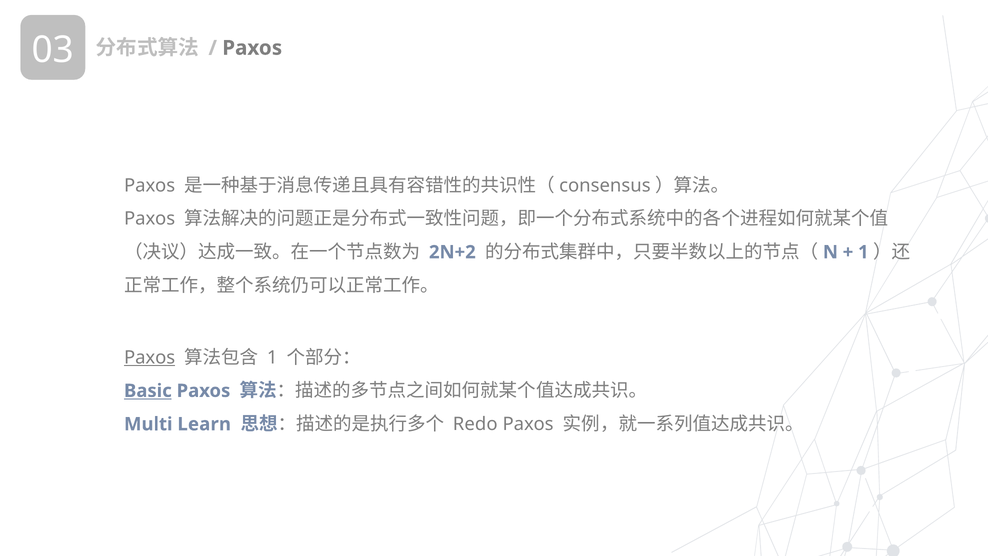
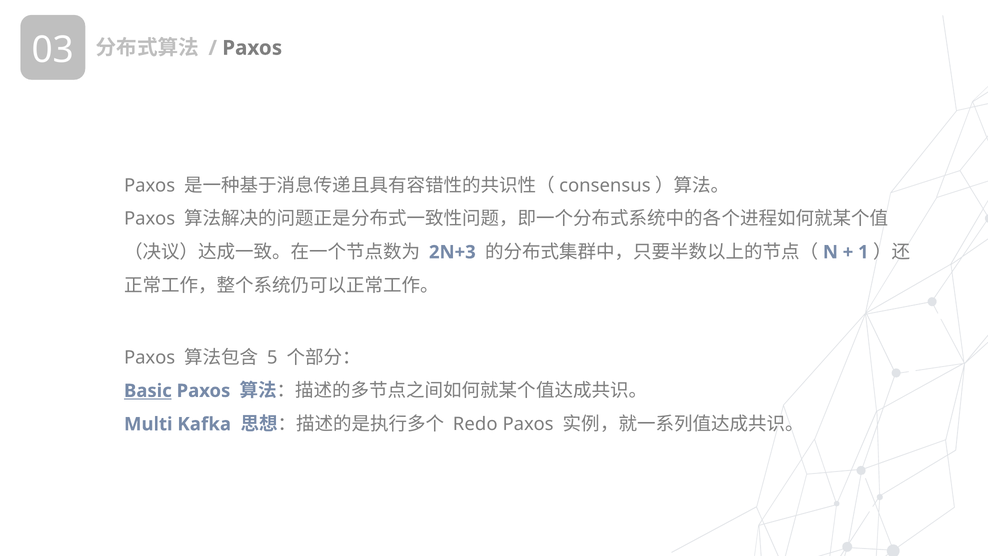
2N+2: 2N+2 -> 2N+3
Paxos at (150, 357) underline: present -> none
1 at (272, 357): 1 -> 5
Learn: Learn -> Kafka
